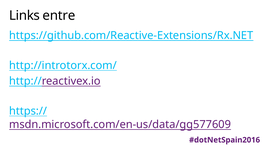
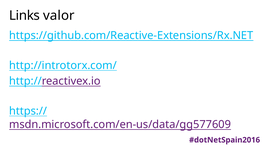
entre: entre -> valor
